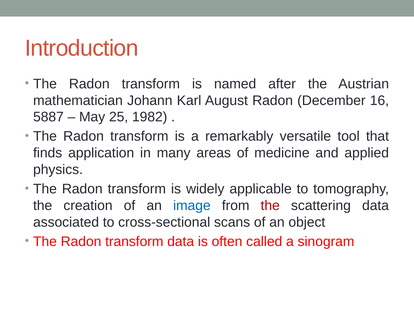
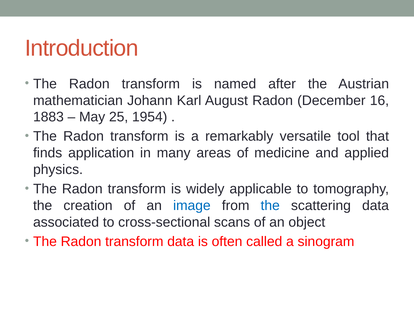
5887: 5887 -> 1883
1982: 1982 -> 1954
the at (270, 205) colour: red -> blue
